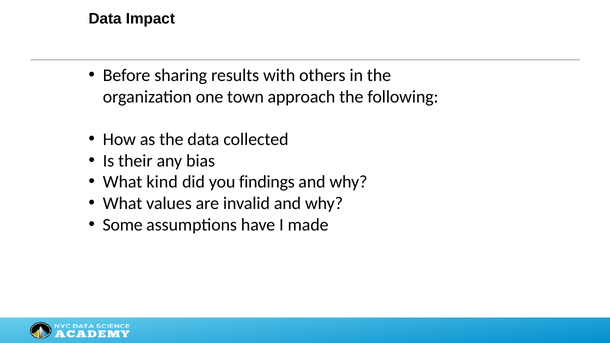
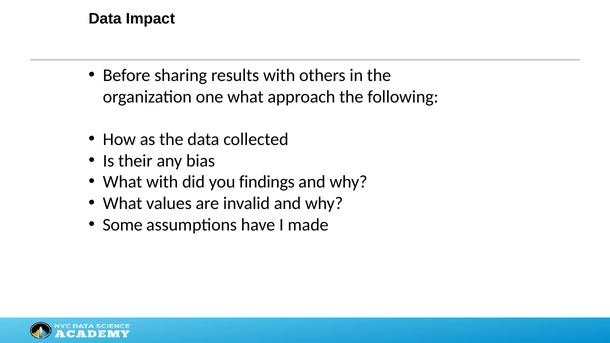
one town: town -> what
What kind: kind -> with
